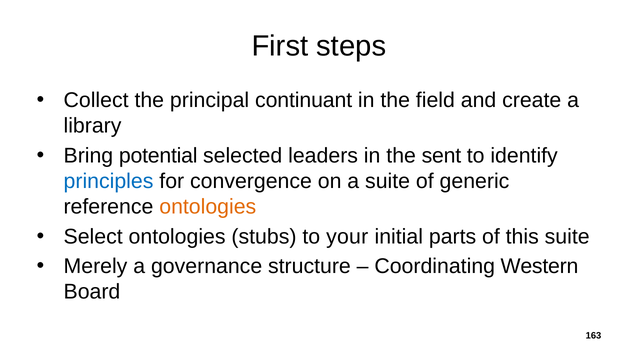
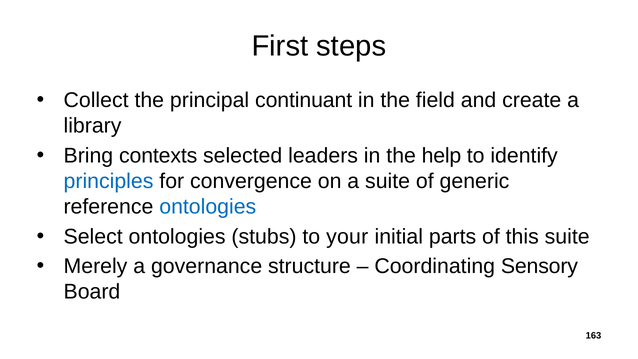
potential: potential -> contexts
sent: sent -> help
ontologies at (208, 207) colour: orange -> blue
Western: Western -> Sensory
